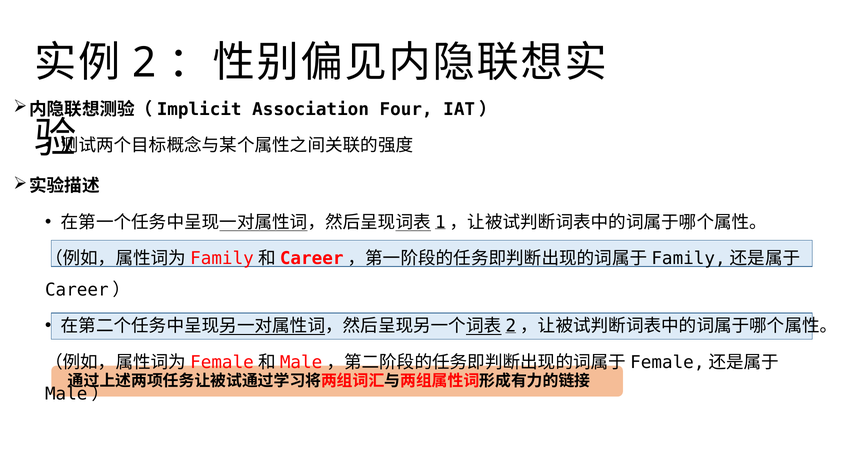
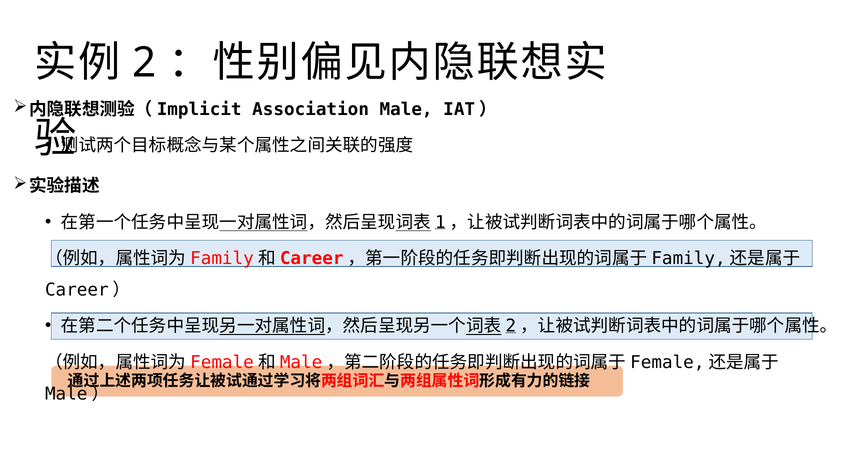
Four: Four -> Male
